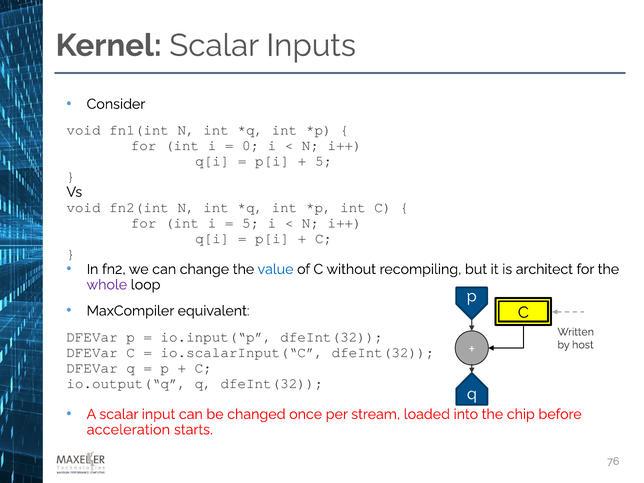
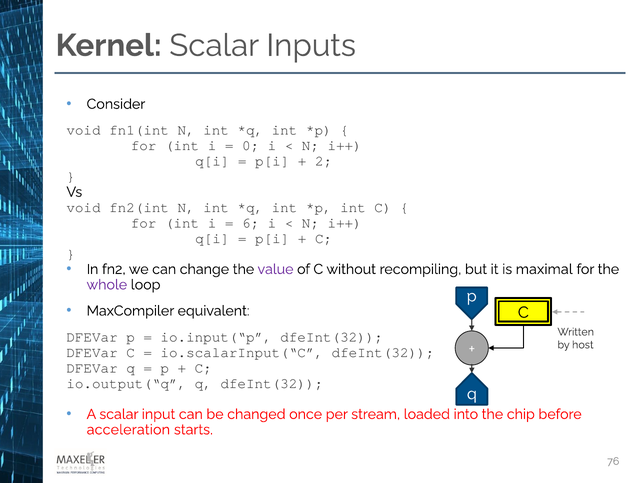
5 at (324, 161): 5 -> 2
5 at (251, 223): 5 -> 6
value colour: blue -> purple
architect: architect -> maximal
